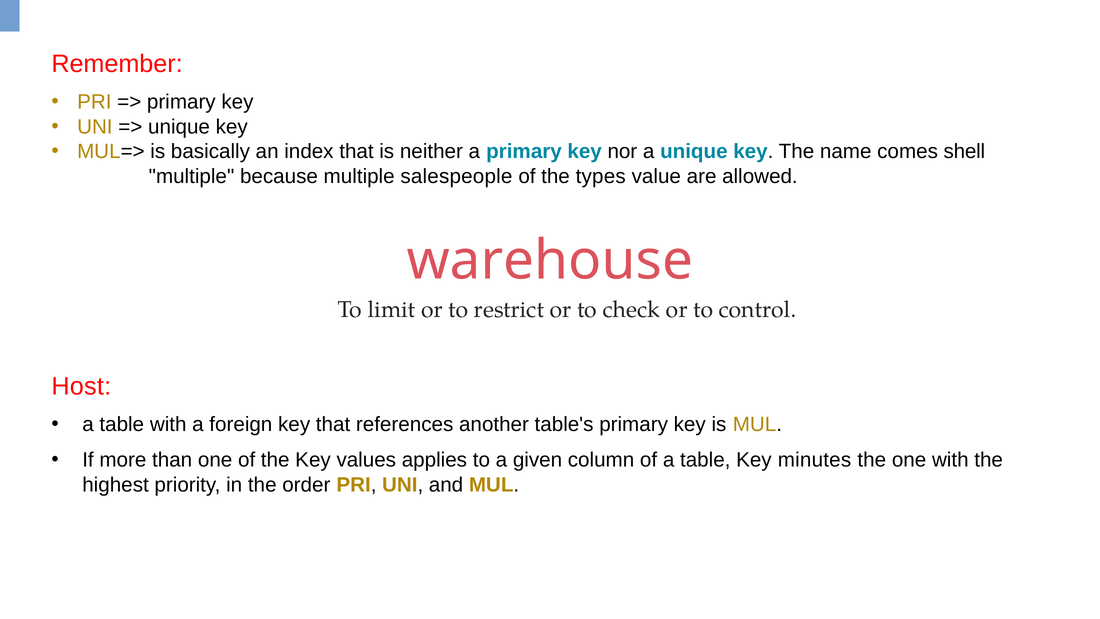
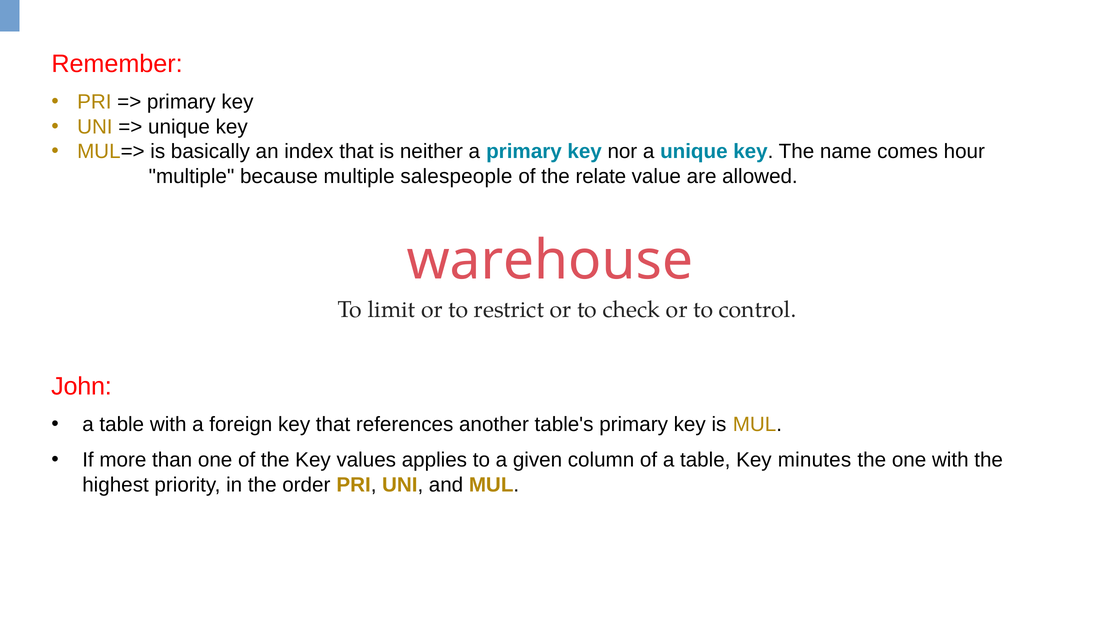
shell: shell -> hour
types: types -> relate
Host: Host -> John
